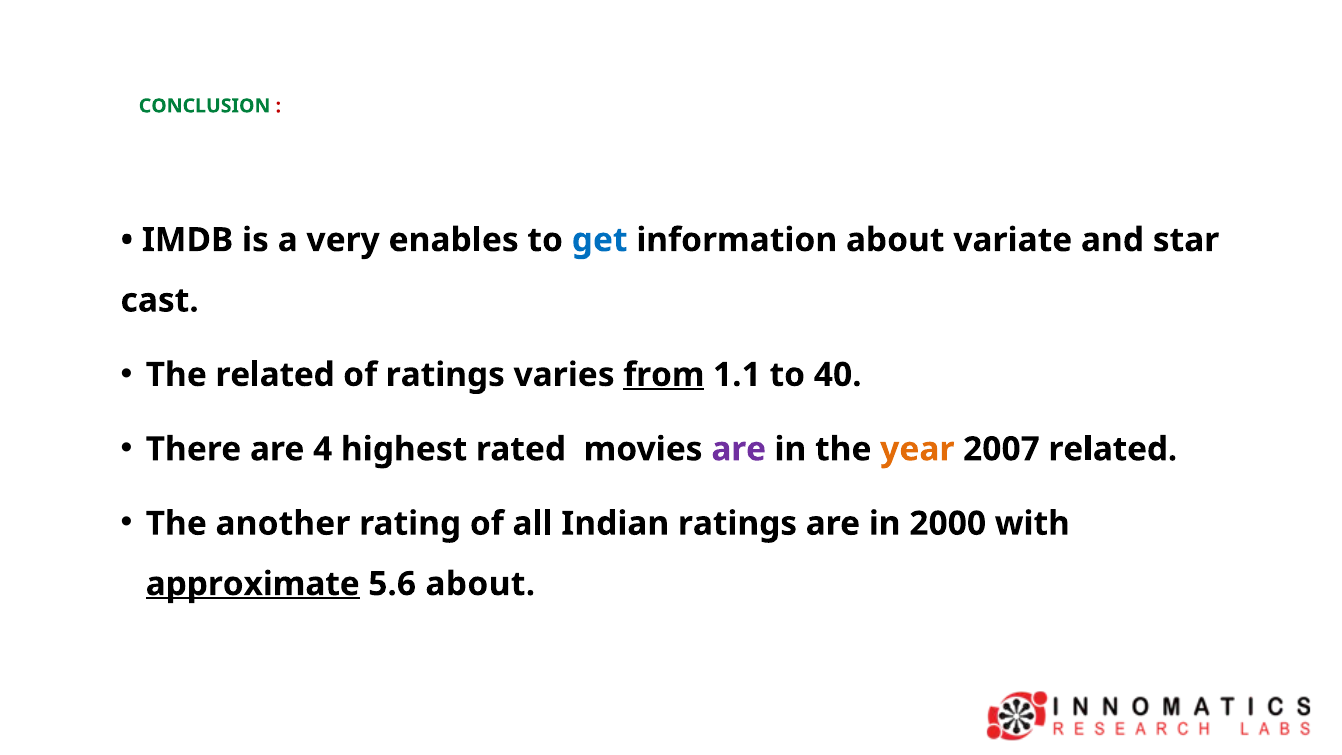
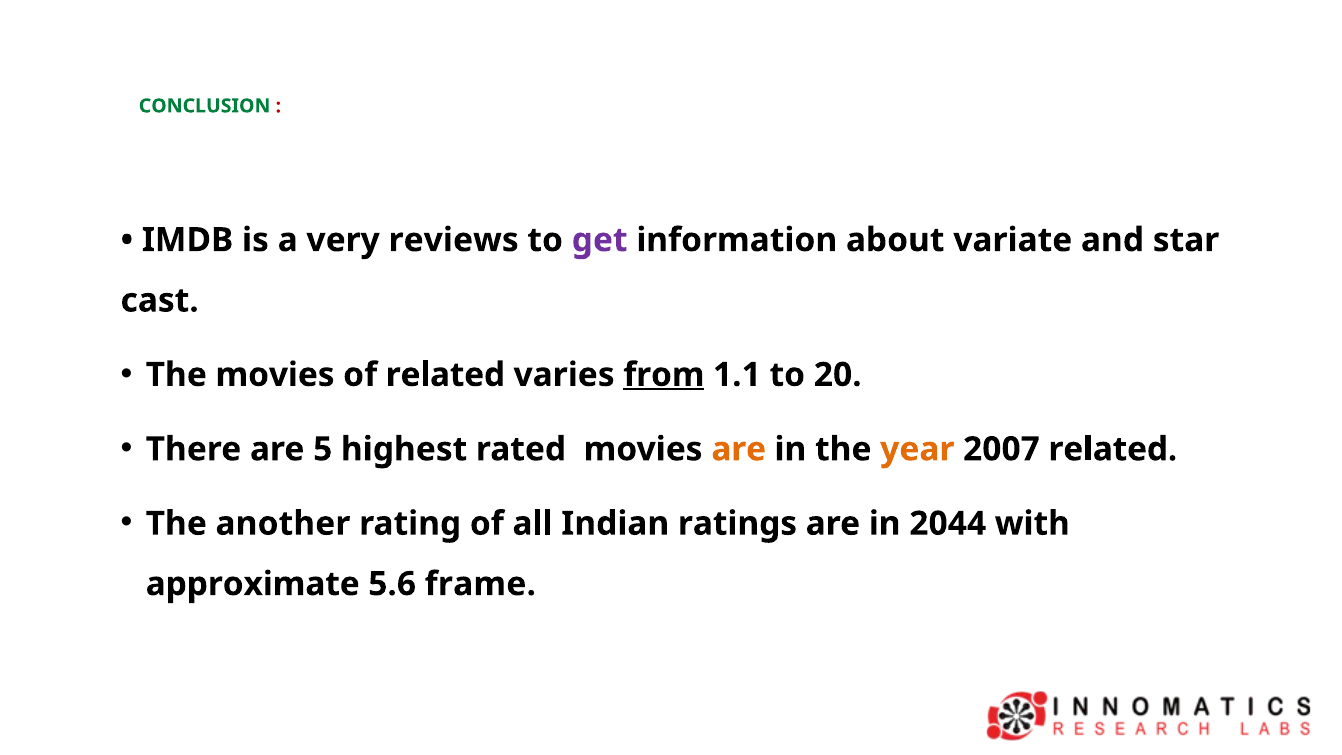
enables: enables -> reviews
get colour: blue -> purple
The related: related -> movies
of ratings: ratings -> related
40: 40 -> 20
4: 4 -> 5
are at (739, 449) colour: purple -> orange
2000: 2000 -> 2044
approximate underline: present -> none
5.6 about: about -> frame
